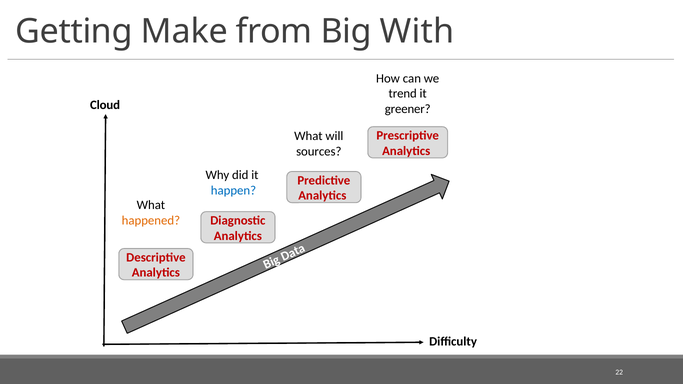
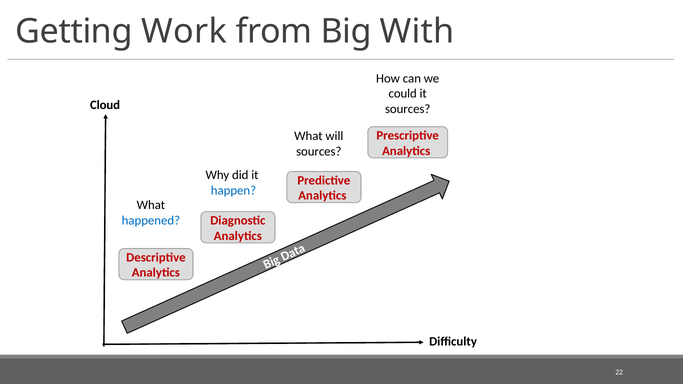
Make: Make -> Work
trend: trend -> could
greener at (408, 109): greener -> sources
happened colour: orange -> blue
